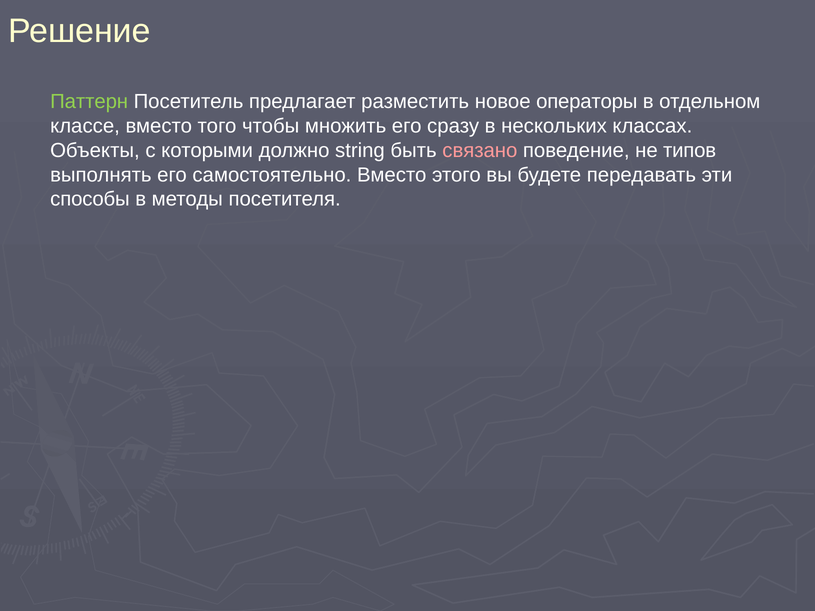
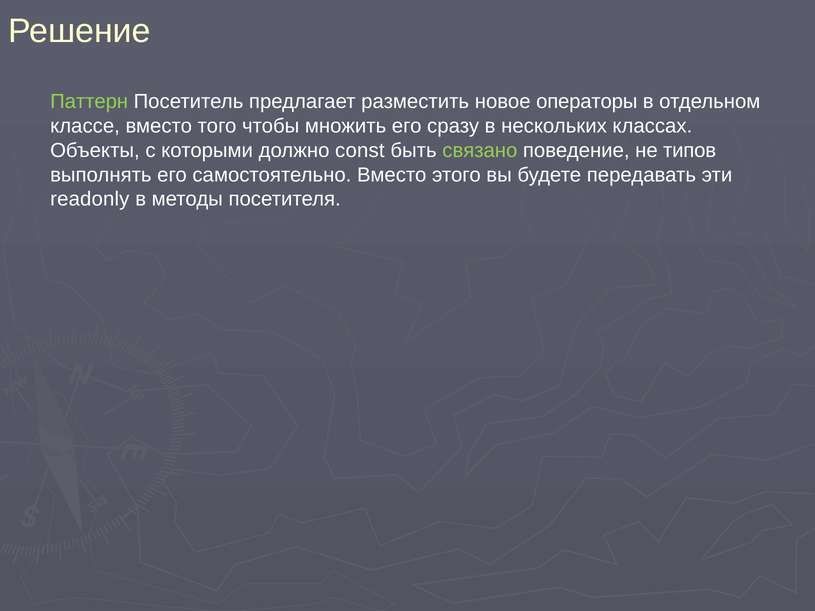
string: string -> const
связано colour: pink -> light green
способы: способы -> readonly
